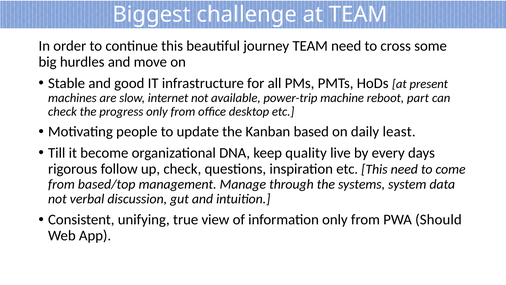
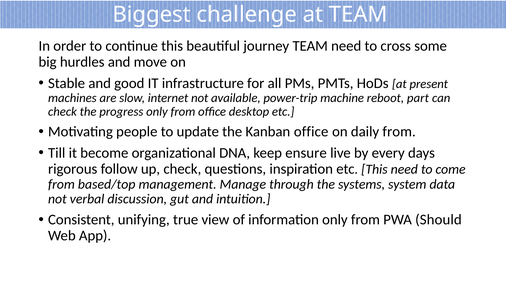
Kanban based: based -> office
daily least: least -> from
quality: quality -> ensure
